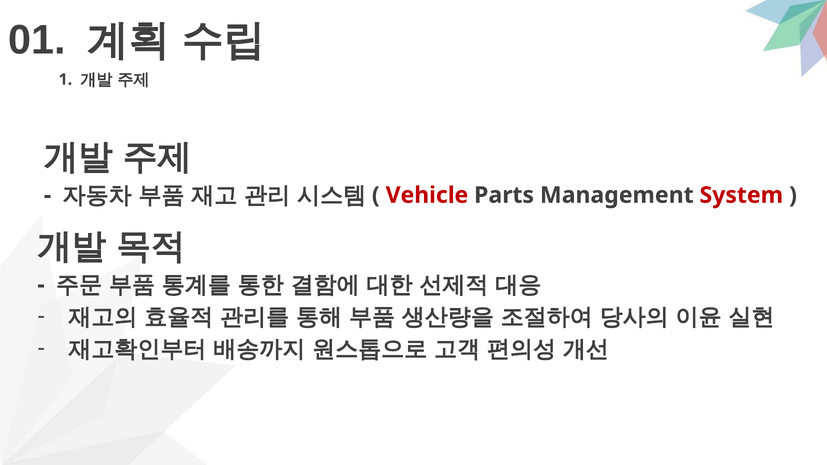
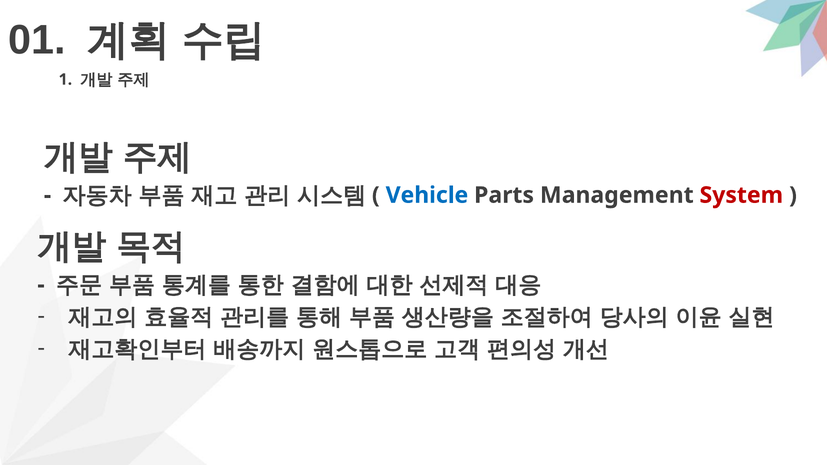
Vehicle colour: red -> blue
